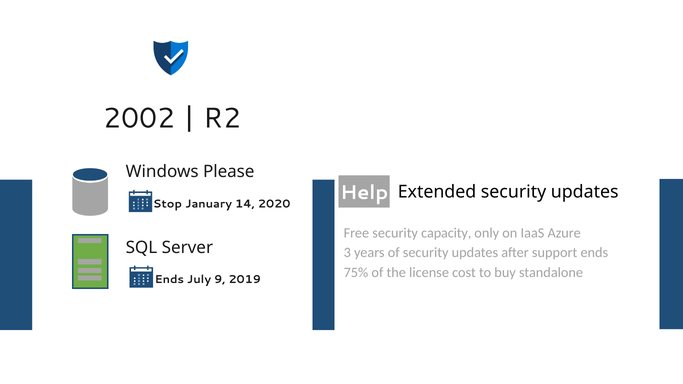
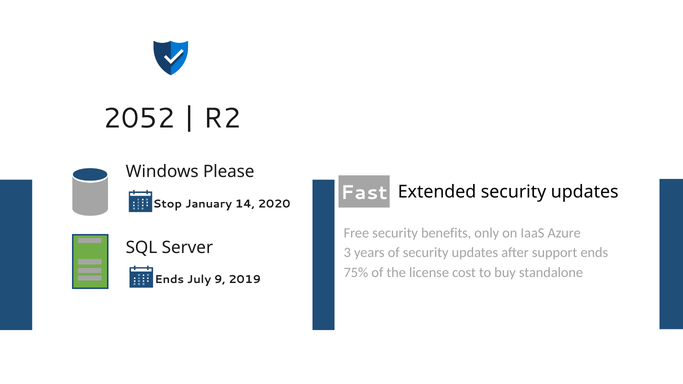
2002: 2002 -> 2052
Help: Help -> Fast
capacity: capacity -> benefits
